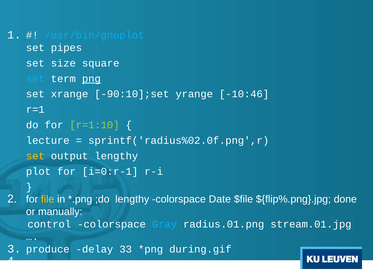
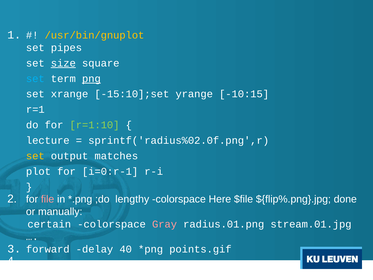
/usr/bin/gnuplot colour: light blue -> yellow
size underline: none -> present
-90:10];set: -90:10];set -> -15:10];set
-10:46: -10:46 -> -10:15
output lengthy: lengthy -> matches
file colour: yellow -> pink
Date: Date -> Here
control: control -> certain
Gray colour: light blue -> pink
produce: produce -> forward
33: 33 -> 40
during.gif: during.gif -> points.gif
